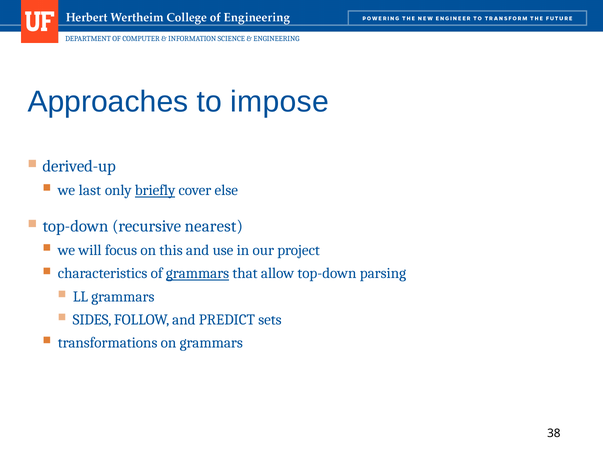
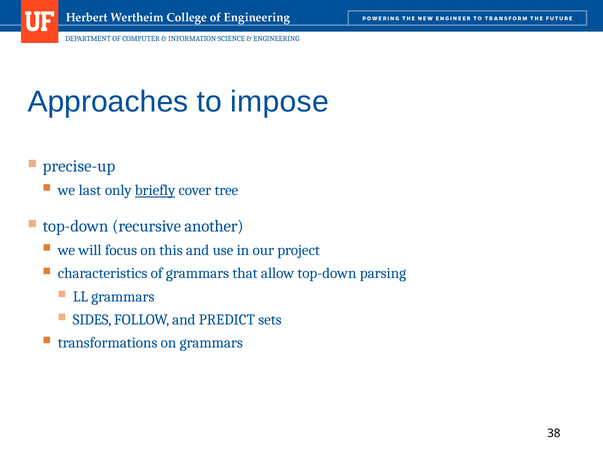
derived-up: derived-up -> precise-up
else: else -> tree
nearest: nearest -> another
grammars at (198, 274) underline: present -> none
